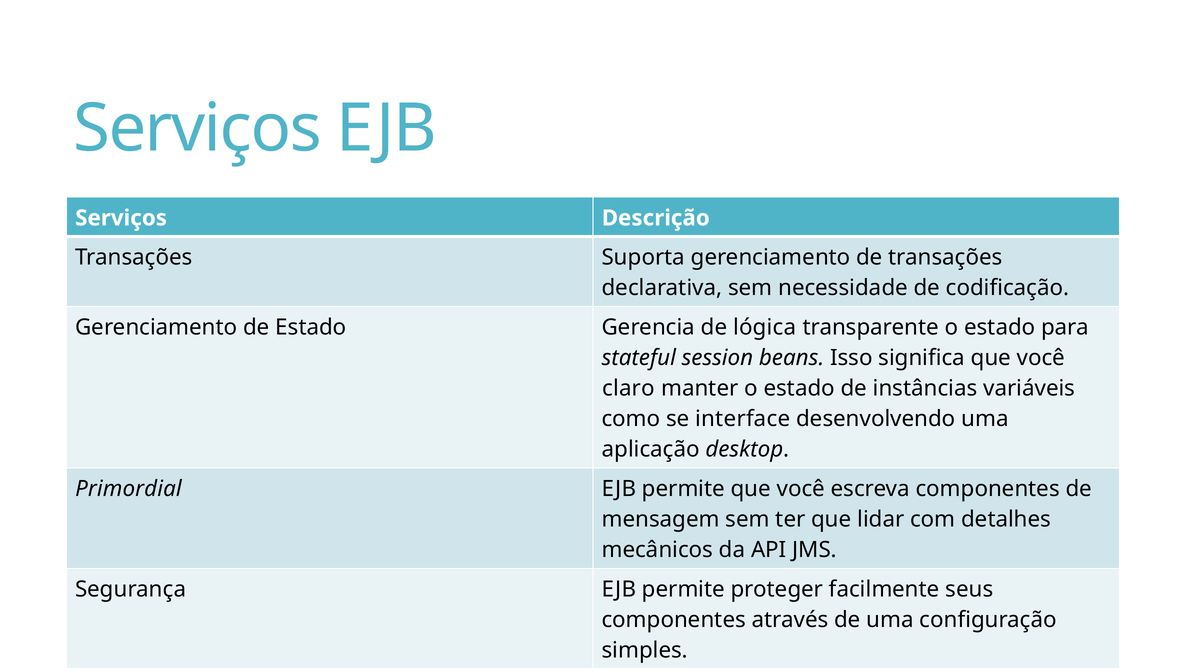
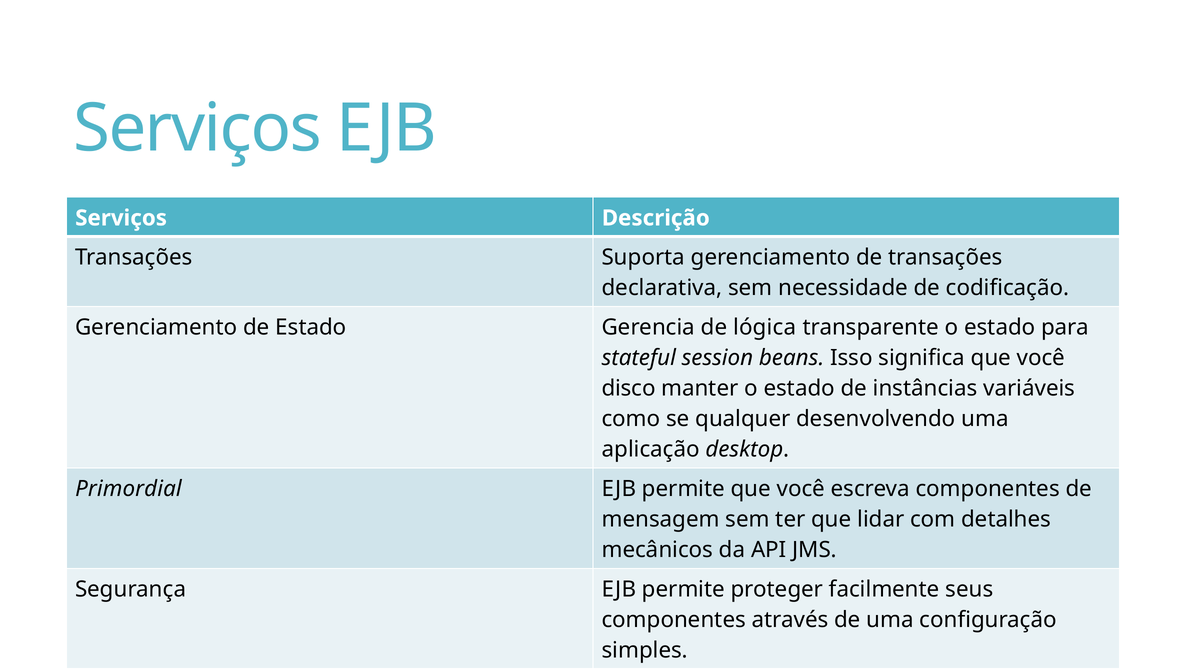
claro: claro -> disco
interface: interface -> qualquer
